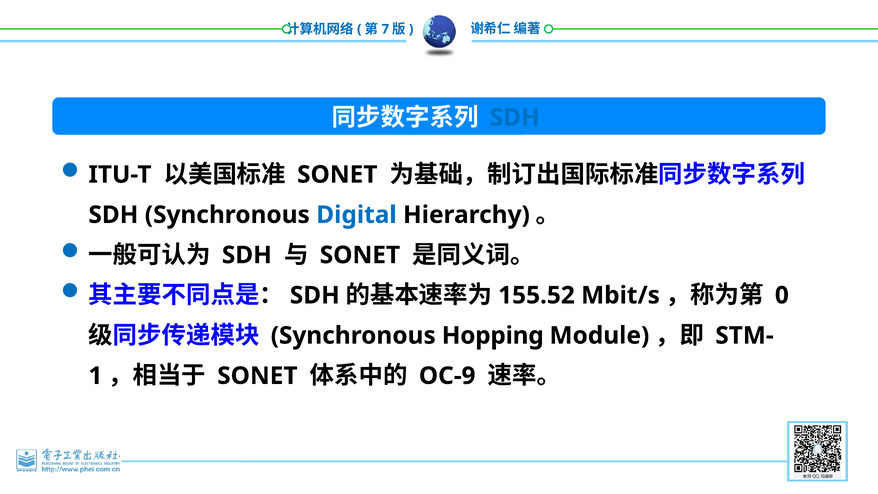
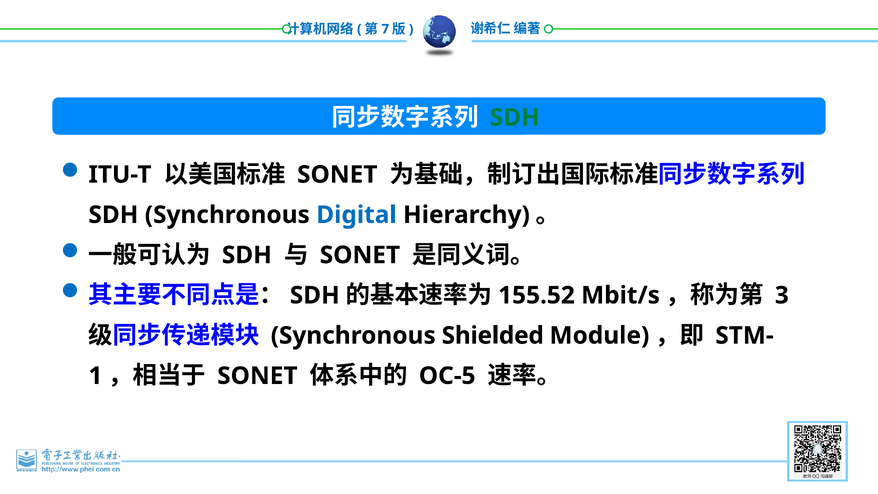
SDH at (515, 118) colour: blue -> green
0: 0 -> 3
Hopping: Hopping -> Shielded
OC-9: OC-9 -> OC-5
